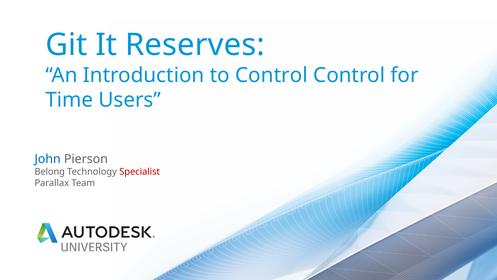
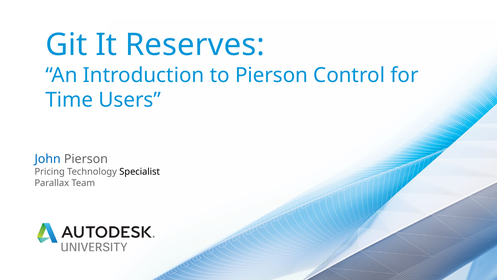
to Control: Control -> Pierson
Belong: Belong -> Pricing
Specialist colour: red -> black
